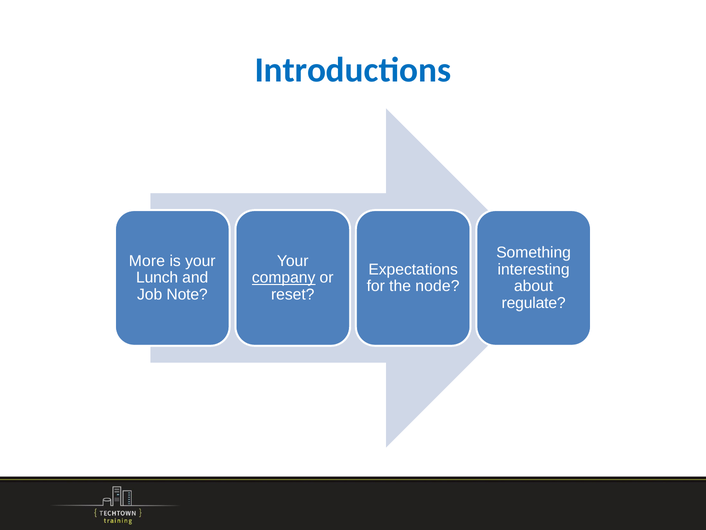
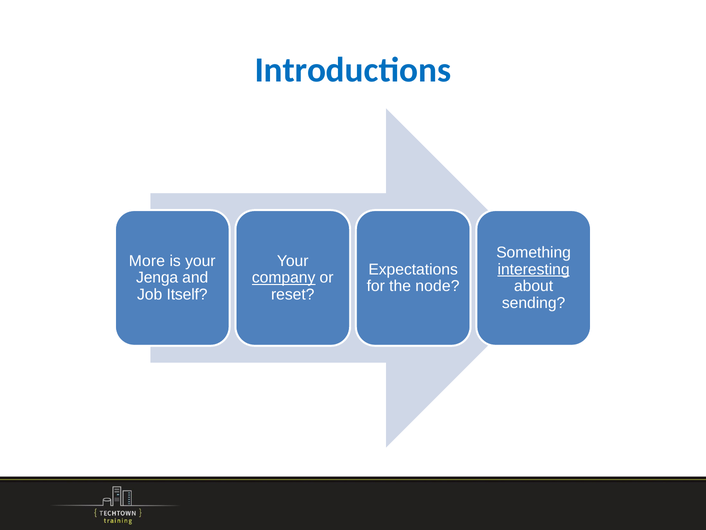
interesting underline: none -> present
Lunch: Lunch -> Jenga
Note: Note -> Itself
regulate: regulate -> sending
